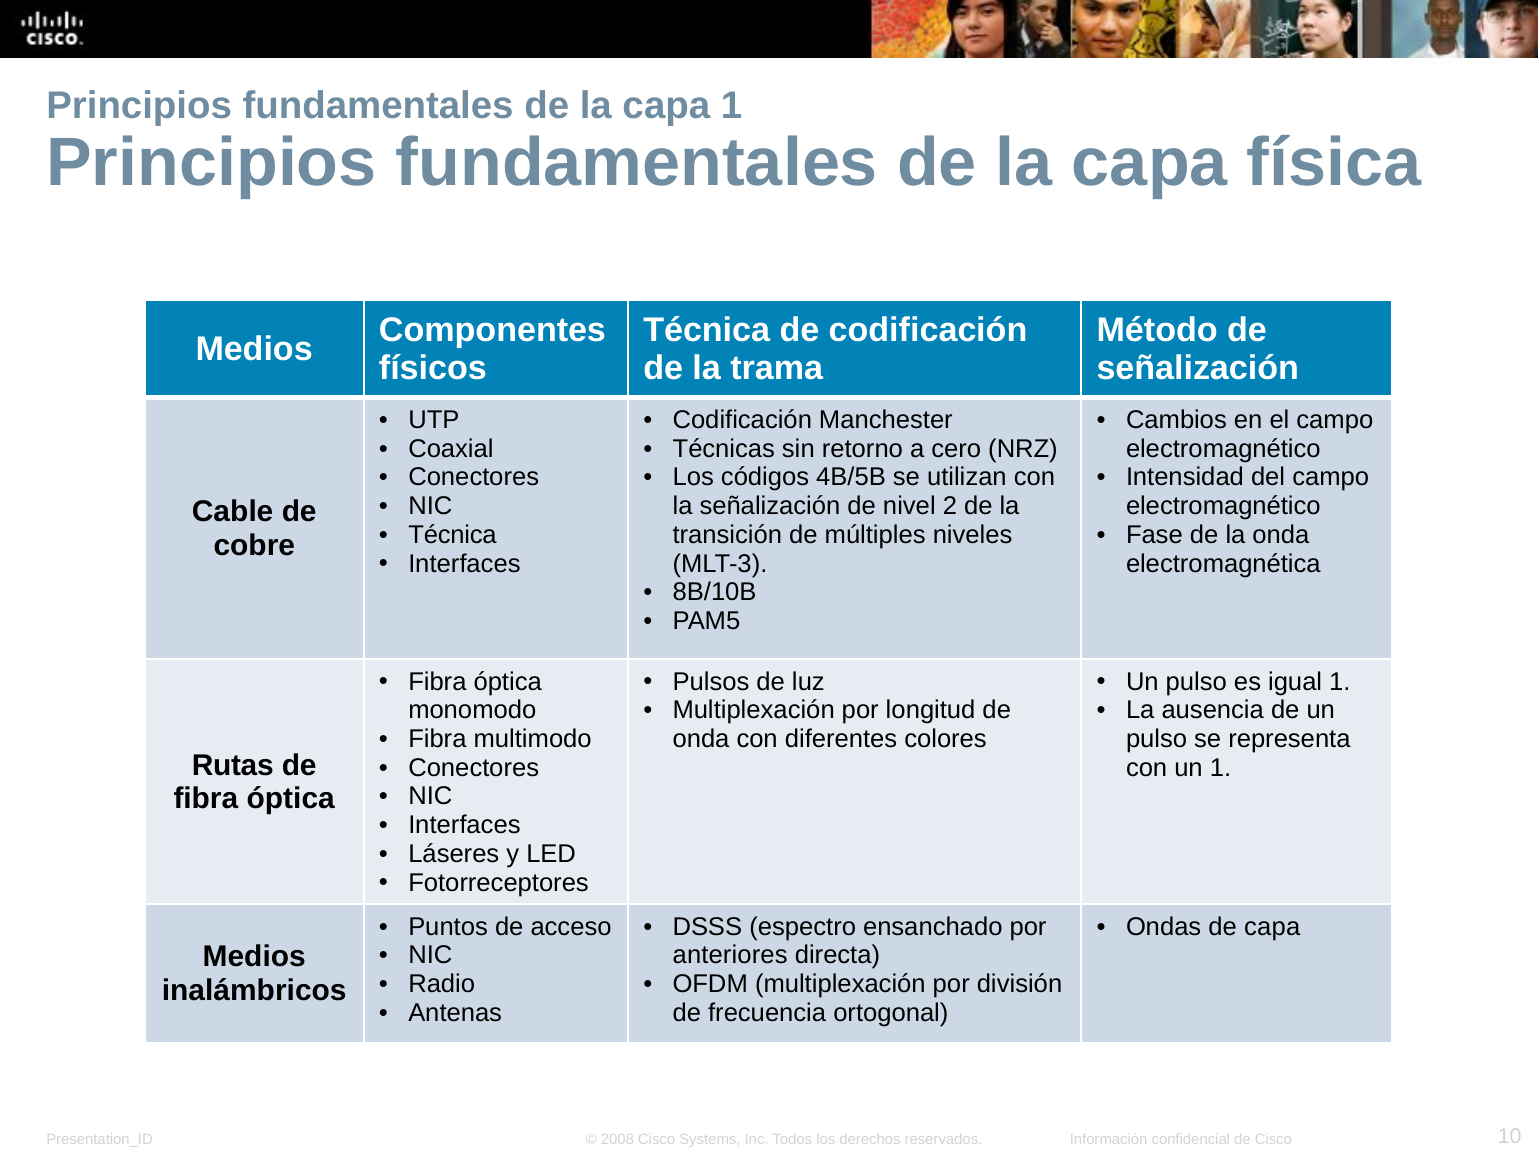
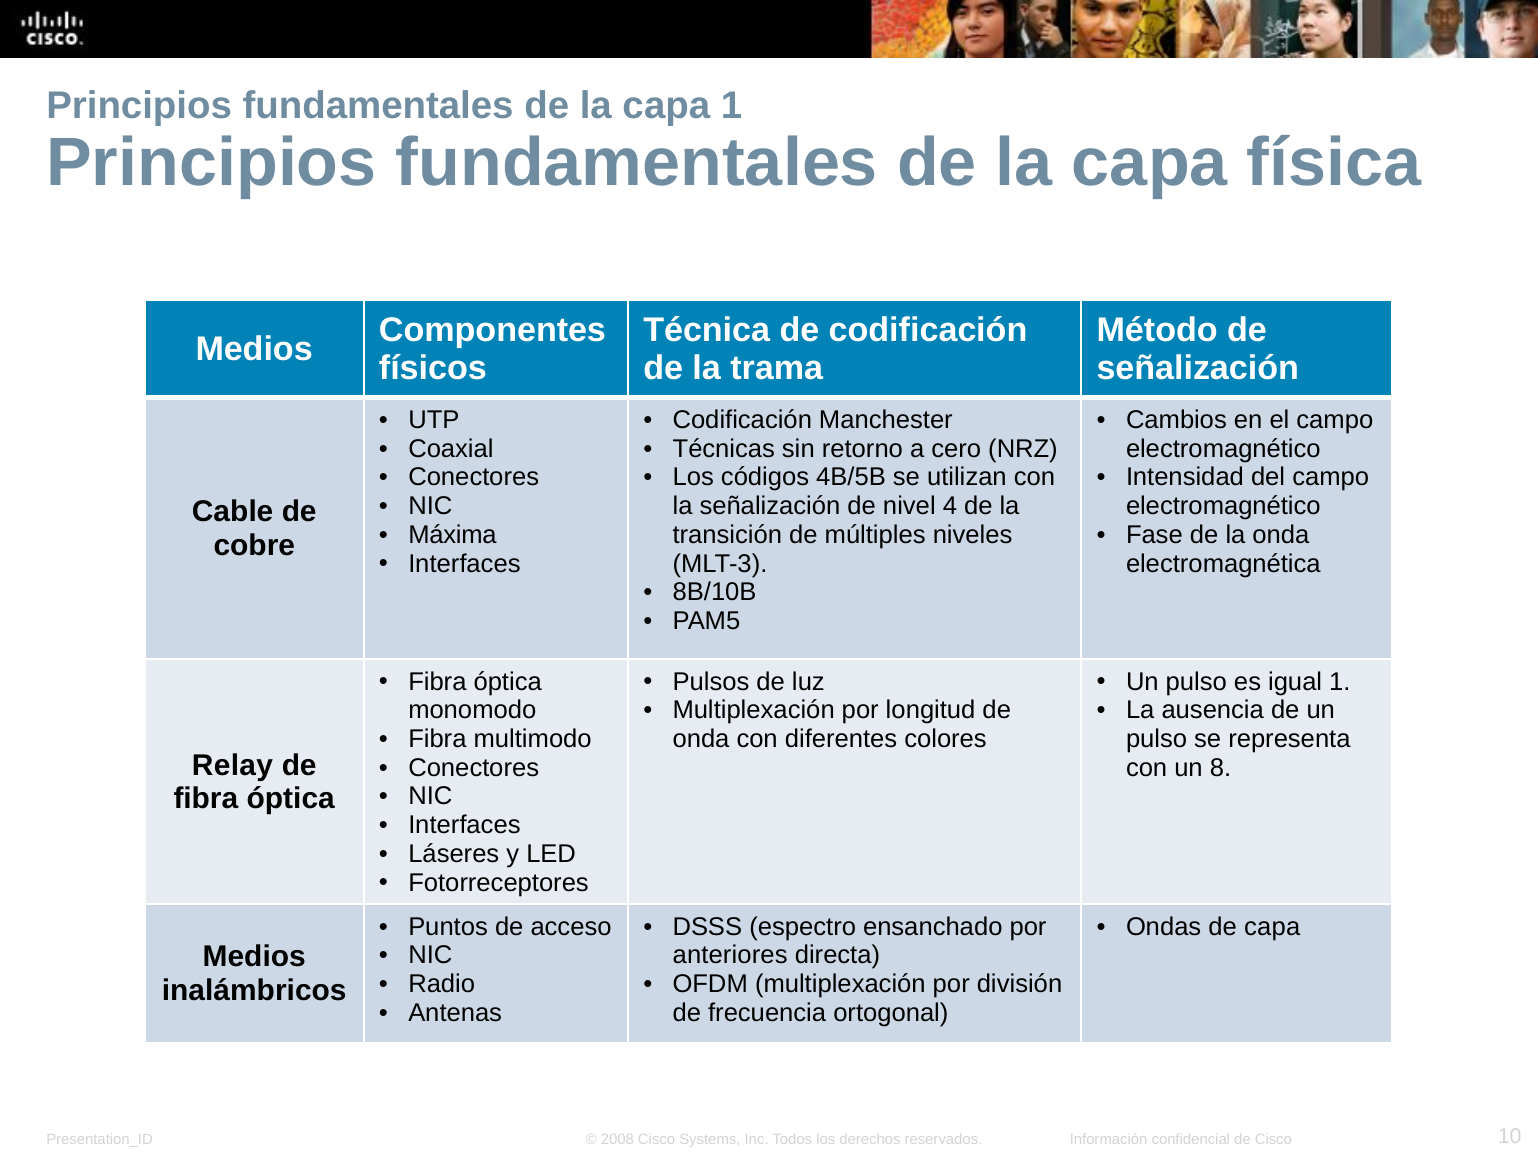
2: 2 -> 4
Técnica at (452, 535): Técnica -> Máxima
Rutas: Rutas -> Relay
un 1: 1 -> 8
